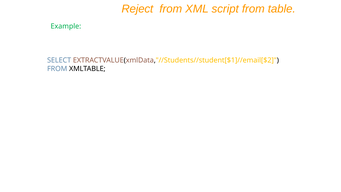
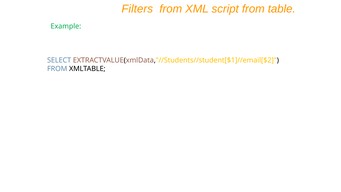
Reject: Reject -> Filters
